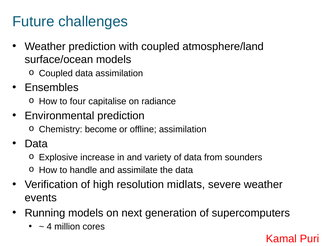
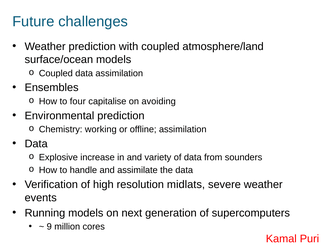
radiance: radiance -> avoiding
become: become -> working
4: 4 -> 9
